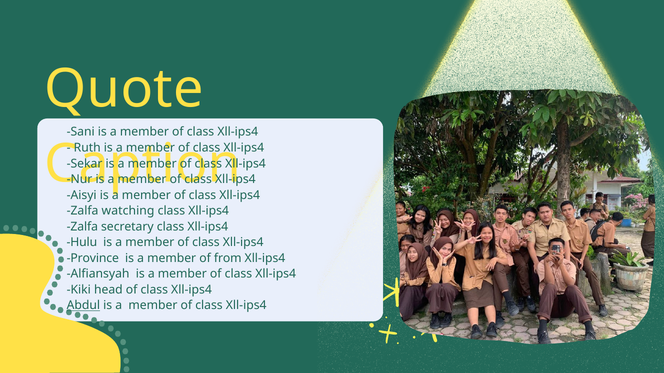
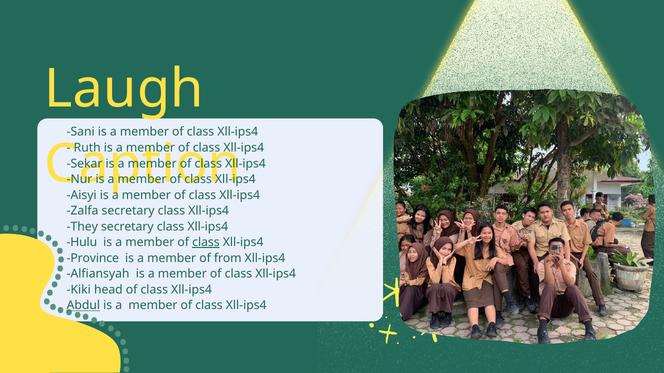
Quote: Quote -> Laugh
Zalfa watching: watching -> secretary
Zalfa at (82, 227): Zalfa -> They
class at (206, 243) underline: none -> present
